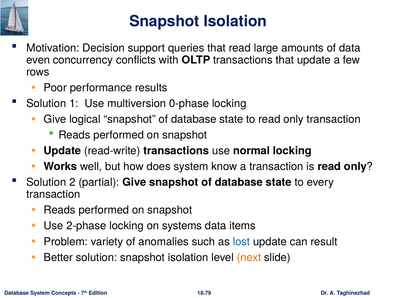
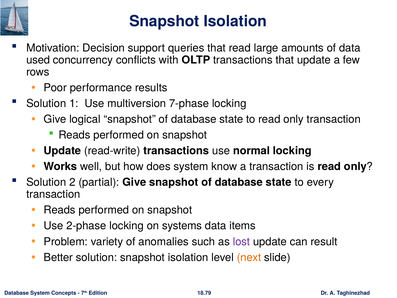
even: even -> used
0-phase: 0-phase -> 7-phase
lost colour: blue -> purple
